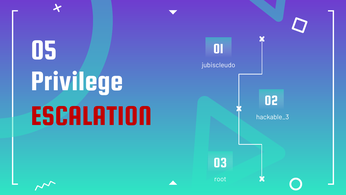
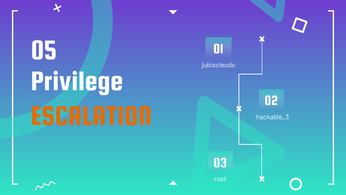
ESCALATION colour: red -> orange
